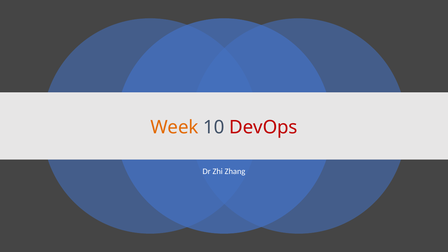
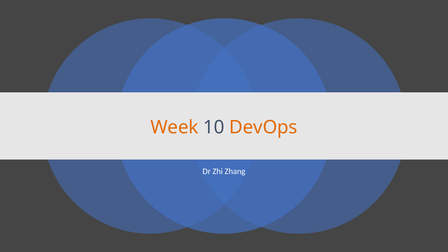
DevOps colour: red -> orange
